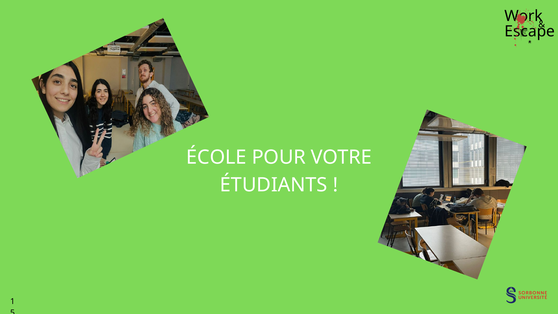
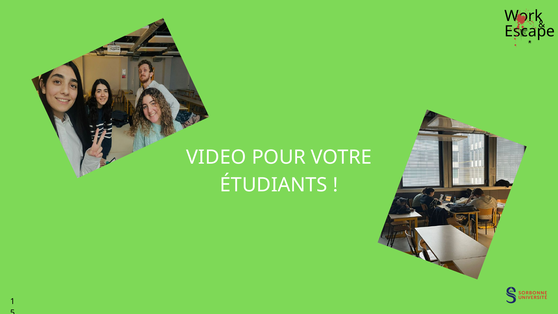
ÉCOLE: ÉCOLE -> VIDEO
